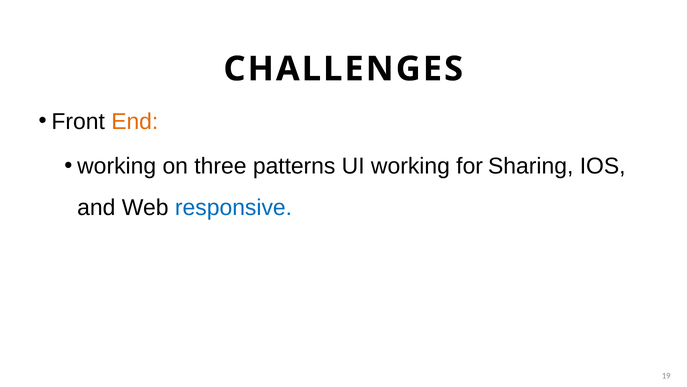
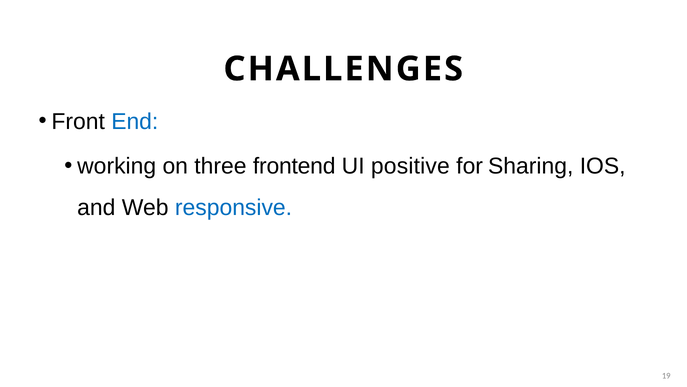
End colour: orange -> blue
patterns: patterns -> frontend
UI working: working -> positive
